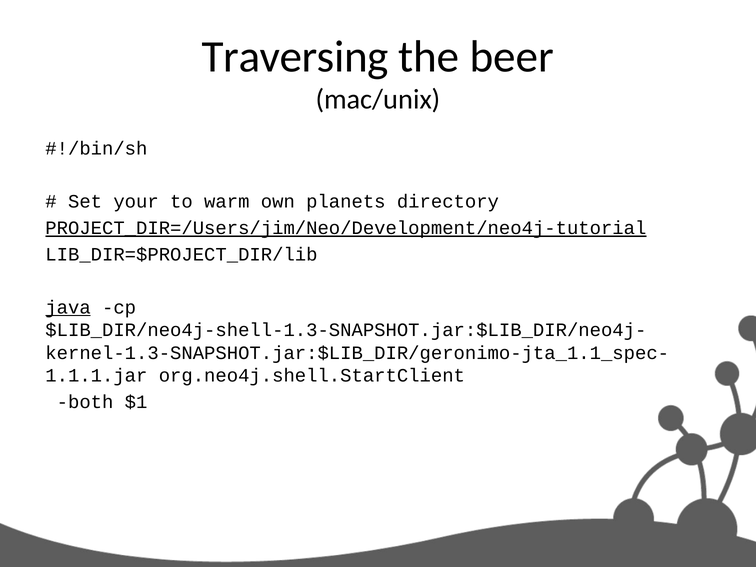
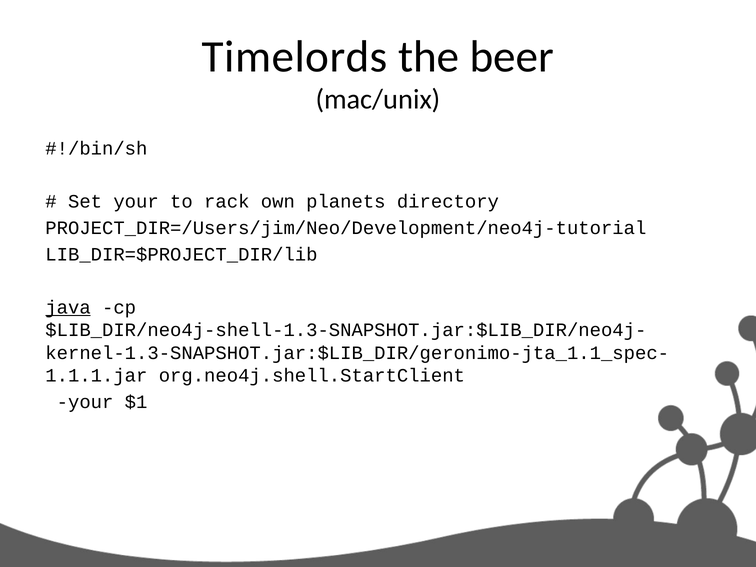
Traversing: Traversing -> Timelords
warm: warm -> rack
PROJECT_DIR=/Users/jim/Neo/Development/neo4j-tutorial underline: present -> none
both at (85, 402): both -> your
